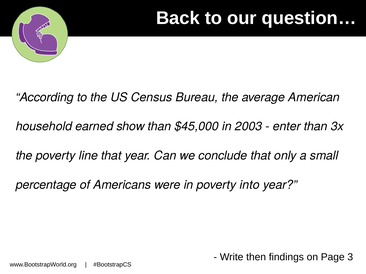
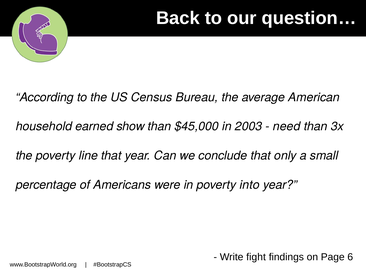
enter: enter -> need
then: then -> fight
3: 3 -> 6
